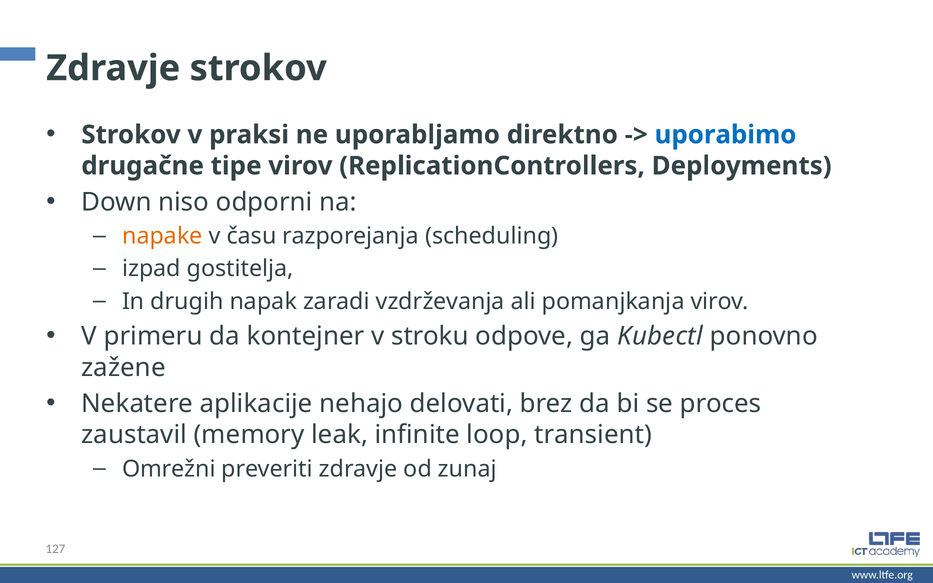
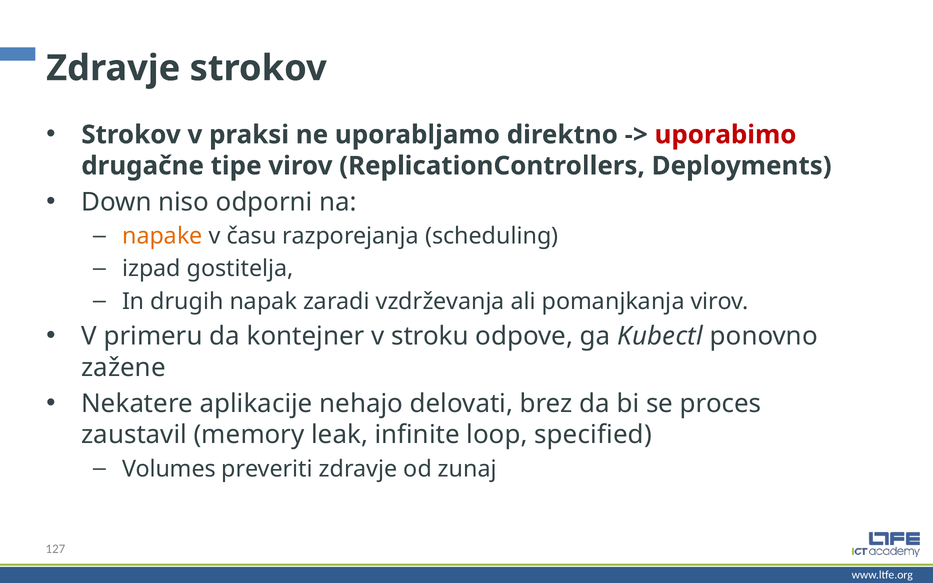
uporabimo colour: blue -> red
transient: transient -> specified
Omrežni: Omrežni -> Volumes
